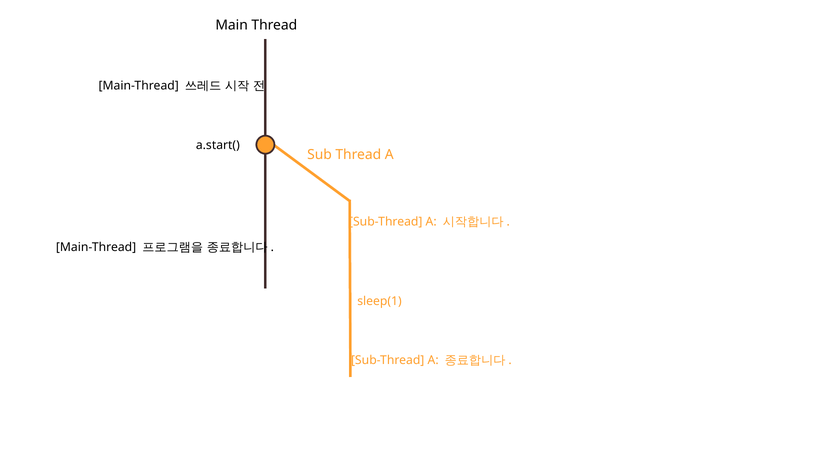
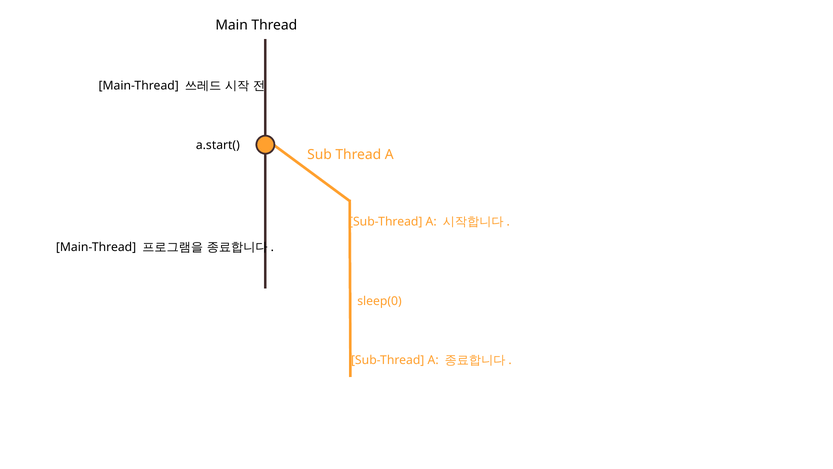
sleep(1: sleep(1 -> sleep(0
